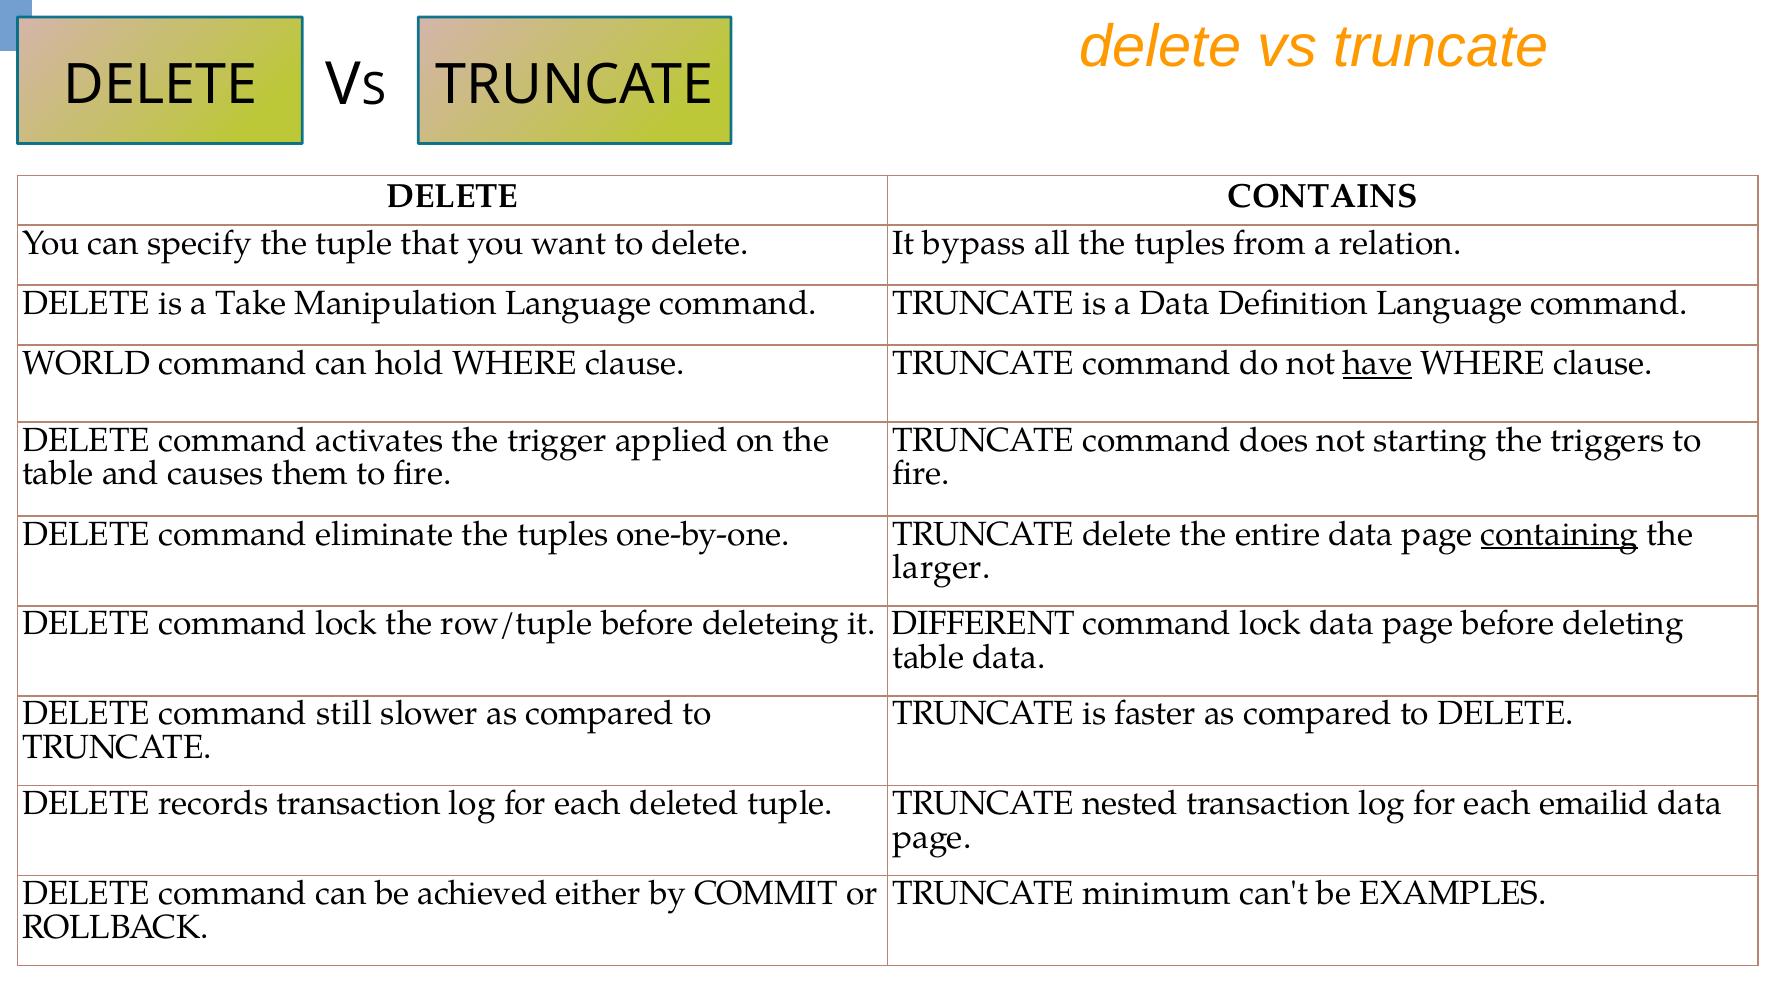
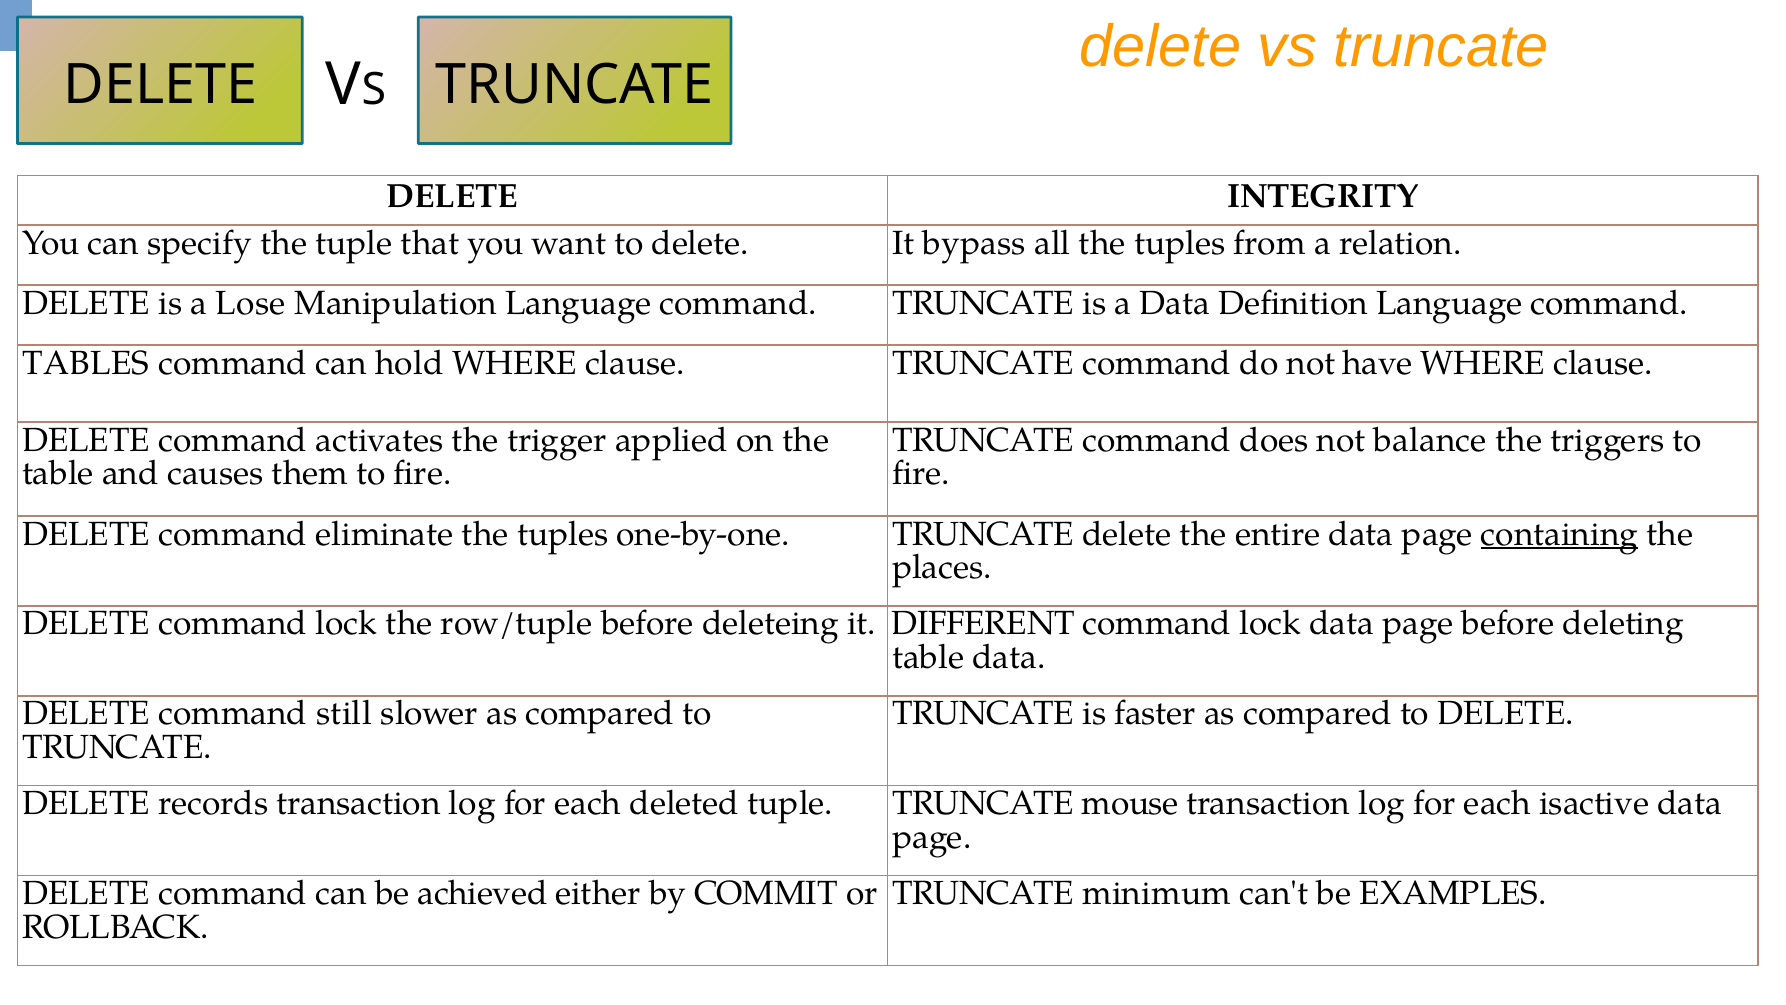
CONTAINS: CONTAINS -> INTEGRITY
Take: Take -> Lose
WORLD: WORLD -> TABLES
have underline: present -> none
starting: starting -> balance
larger: larger -> places
nested: nested -> mouse
emailid: emailid -> isactive
